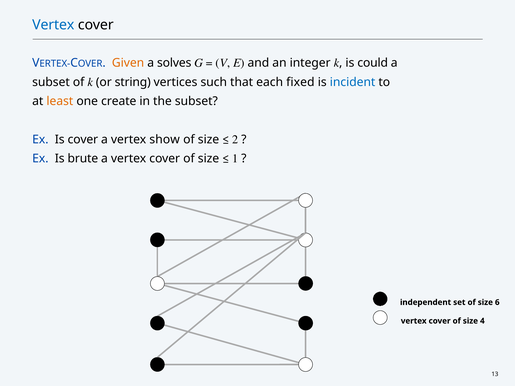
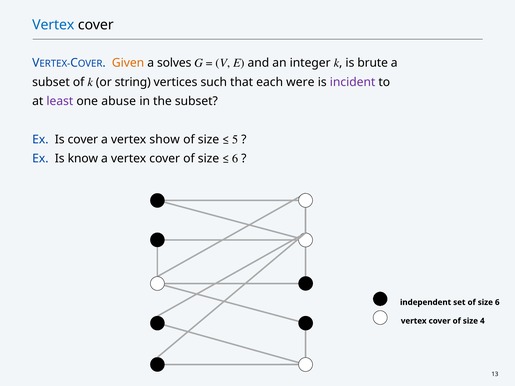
could: could -> brute
fixed: fixed -> were
incident colour: blue -> purple
least colour: orange -> purple
create: create -> abuse
2: 2 -> 5
brute: brute -> know
1 at (235, 159): 1 -> 6
